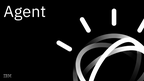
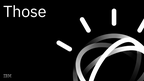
Agent: Agent -> Those
